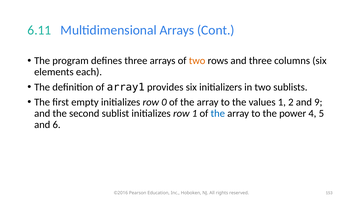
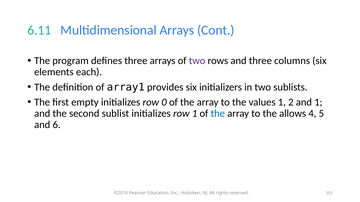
two at (197, 61) colour: orange -> purple
and 9: 9 -> 1
power: power -> allows
